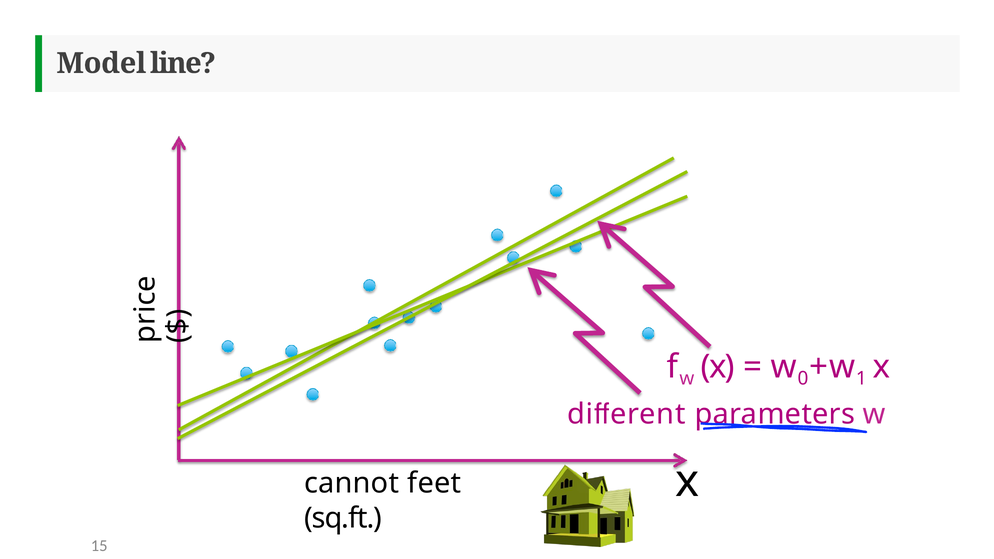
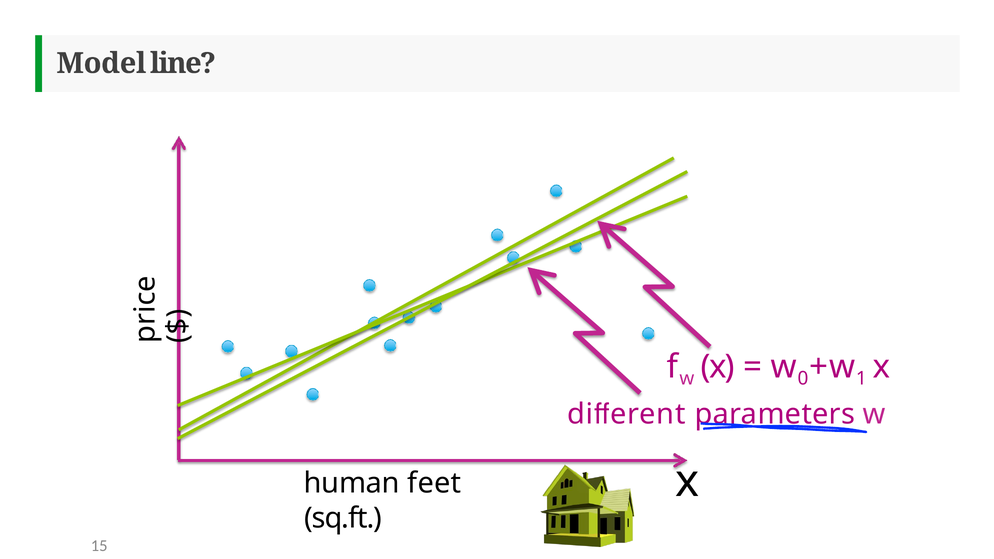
cannot: cannot -> human
